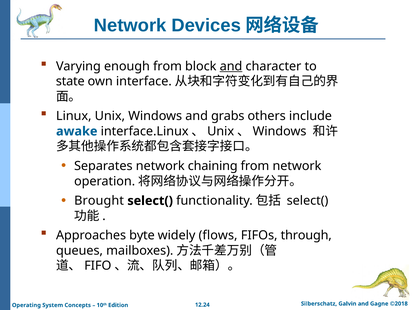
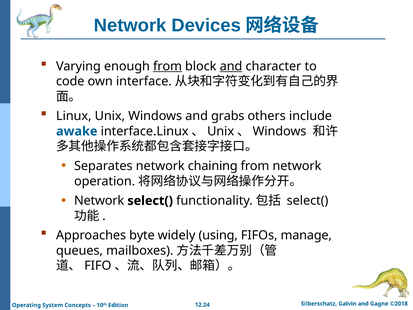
from at (168, 66) underline: none -> present
state: state -> code
Brought at (99, 201): Brought -> Network
flows: flows -> using
through: through -> manage
